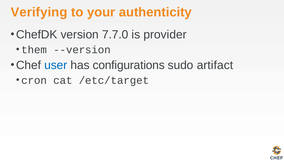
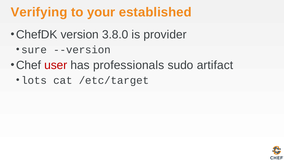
authenticity: authenticity -> established
7.7.0: 7.7.0 -> 3.8.0
them: them -> sure
user colour: blue -> red
configurations: configurations -> professionals
cron: cron -> lots
